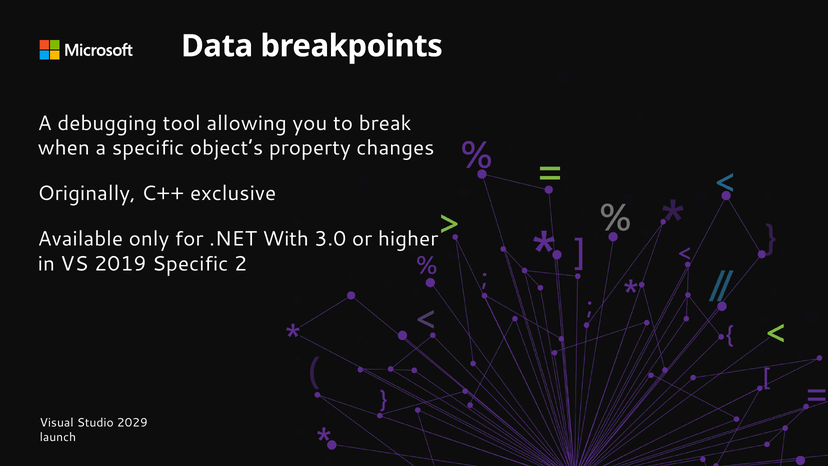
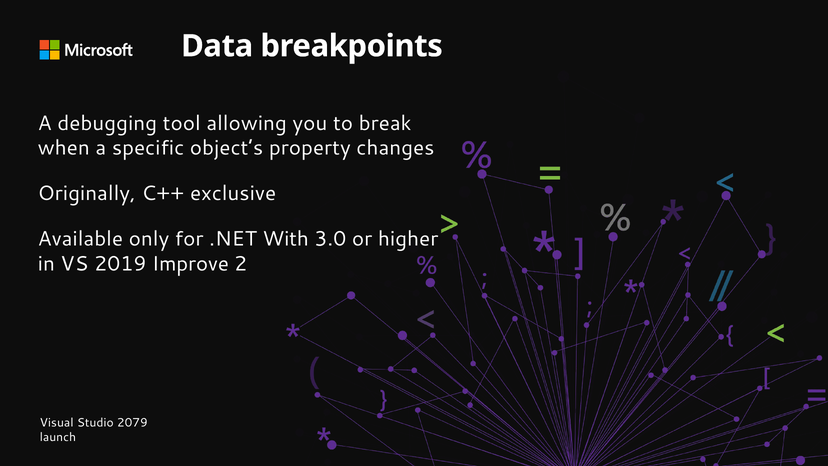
2019 Specific: Specific -> Improve
2029: 2029 -> 2079
